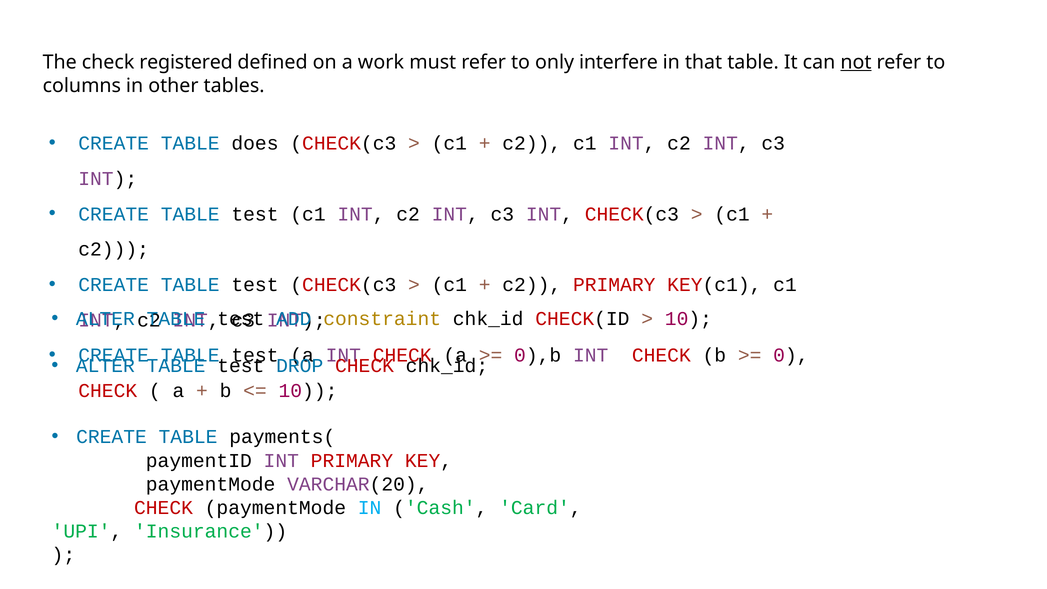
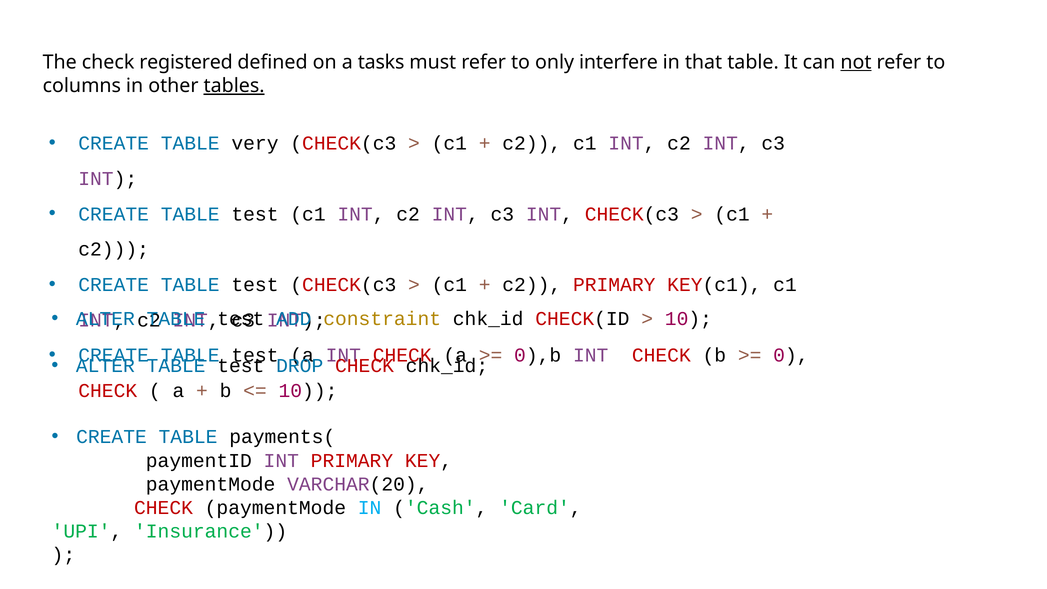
work: work -> tasks
tables underline: none -> present
does: does -> very
